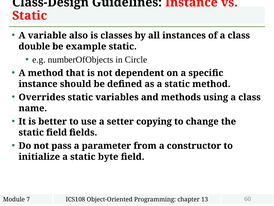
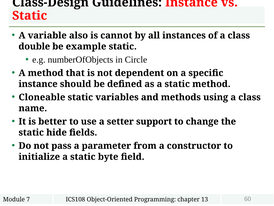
classes: classes -> cannot
Overrides: Overrides -> Cloneable
copying: copying -> support
static field: field -> hide
